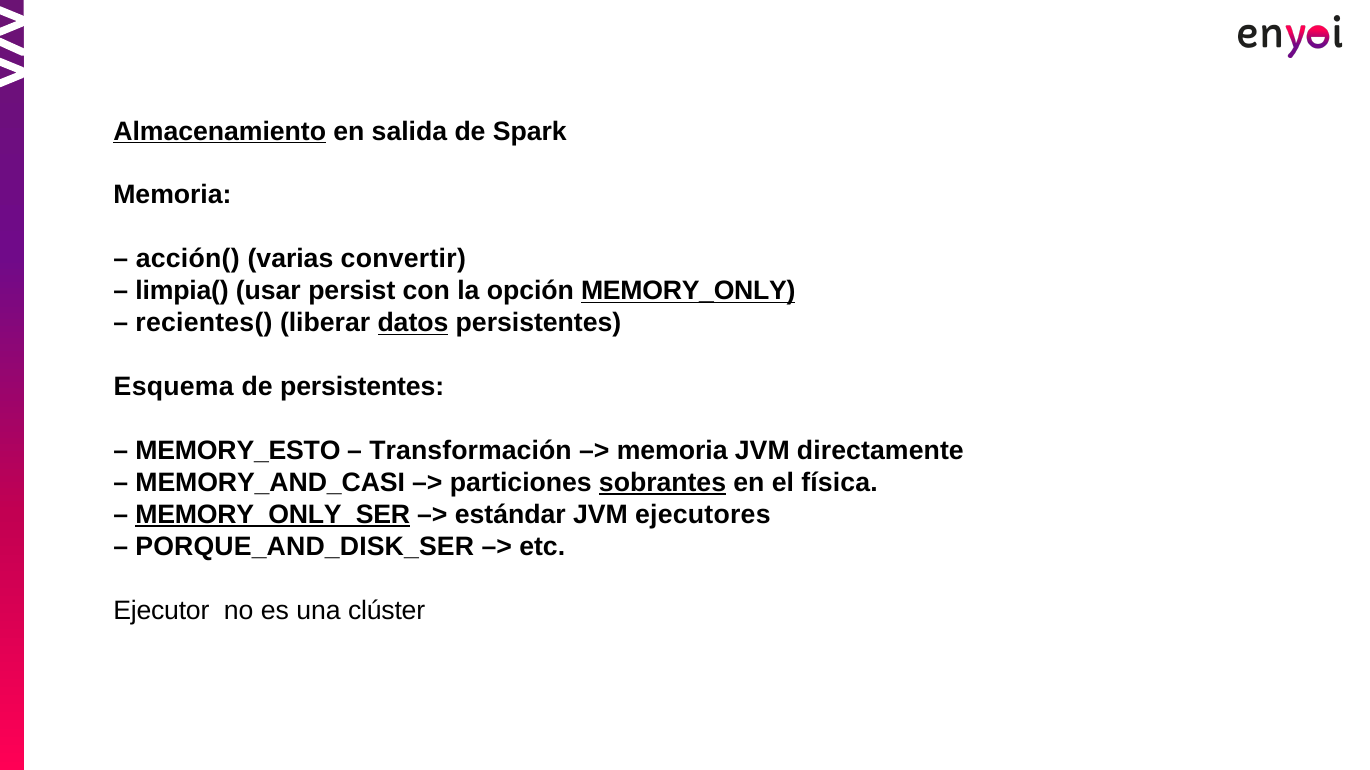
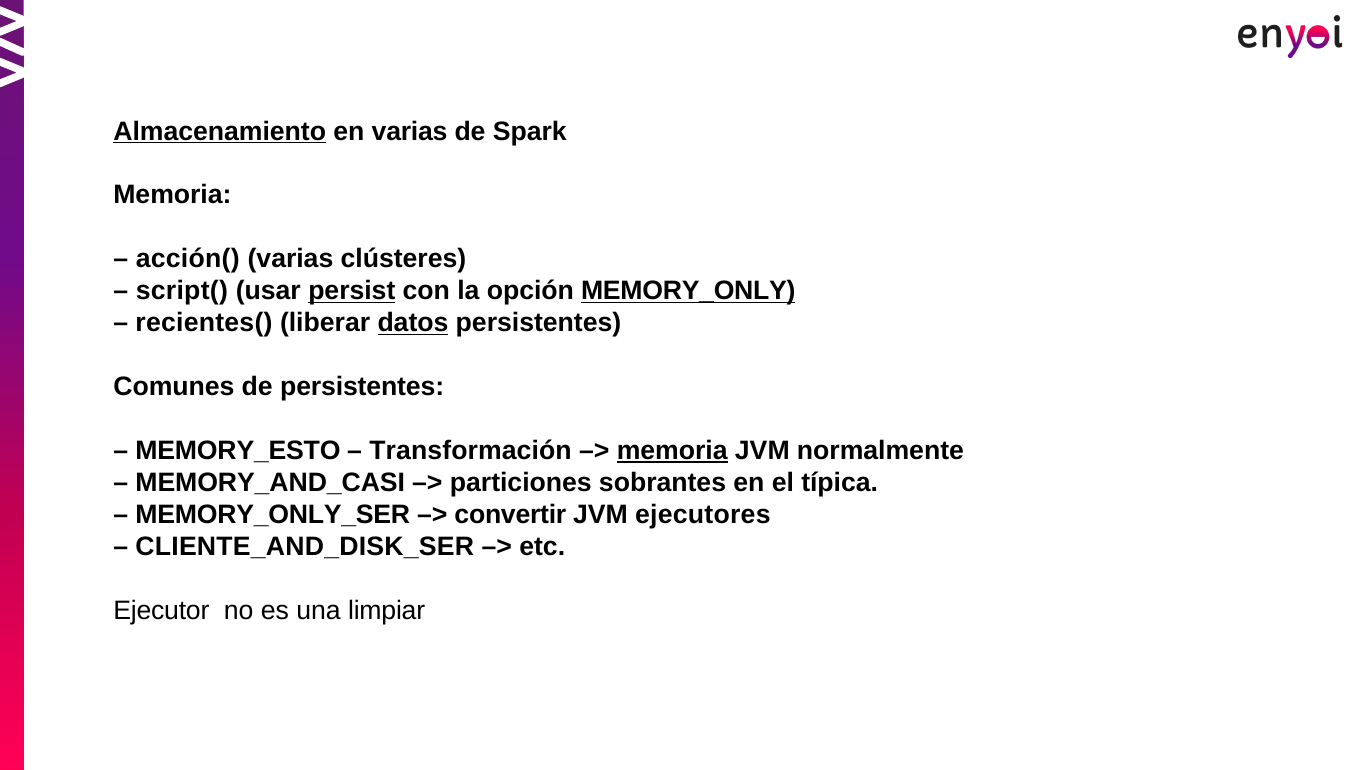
en salida: salida -> varias
convertir: convertir -> clústeres
limpia(: limpia( -> script(
persist underline: none -> present
Esquema: Esquema -> Comunes
memoria at (672, 451) underline: none -> present
directamente: directamente -> normalmente
sobrantes underline: present -> none
física: física -> típica
MEMORY_ONLY_SER underline: present -> none
estándar: estándar -> convertir
PORQUE_AND_DISK_SER: PORQUE_AND_DISK_SER -> CLIENTE_AND_DISK_SER
clúster: clúster -> limpiar
